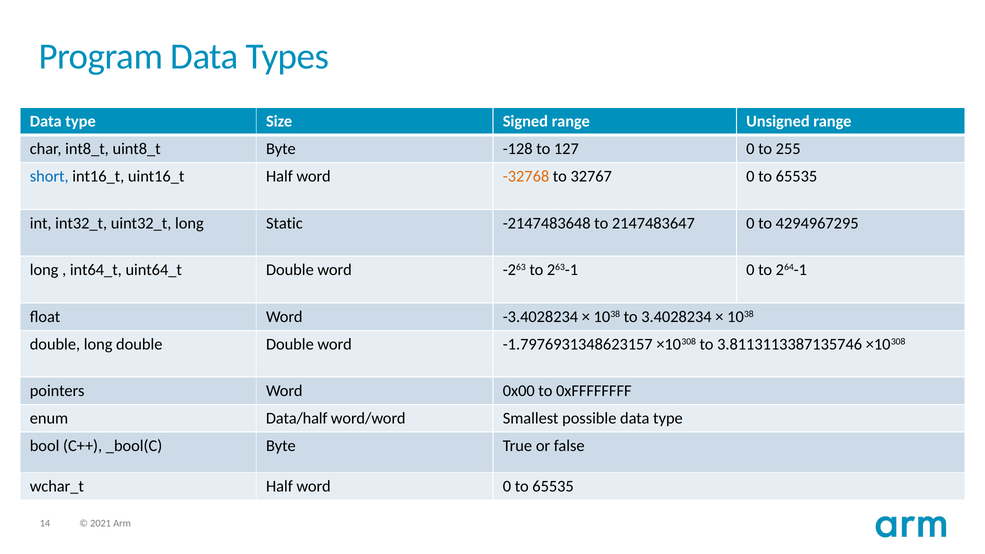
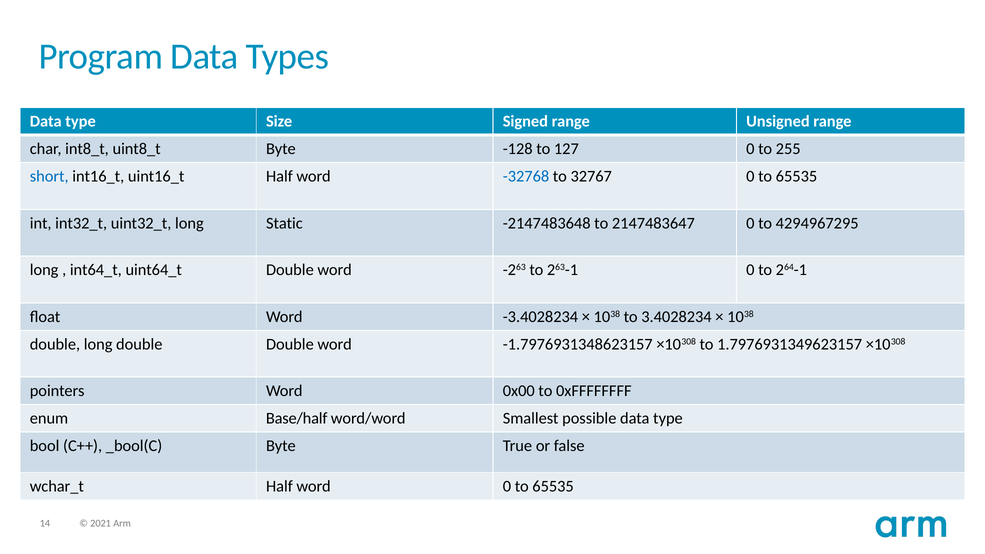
-32768 colour: orange -> blue
3.8113113387135746: 3.8113113387135746 -> 1.7976931349623157
Data/half: Data/half -> Base/half
